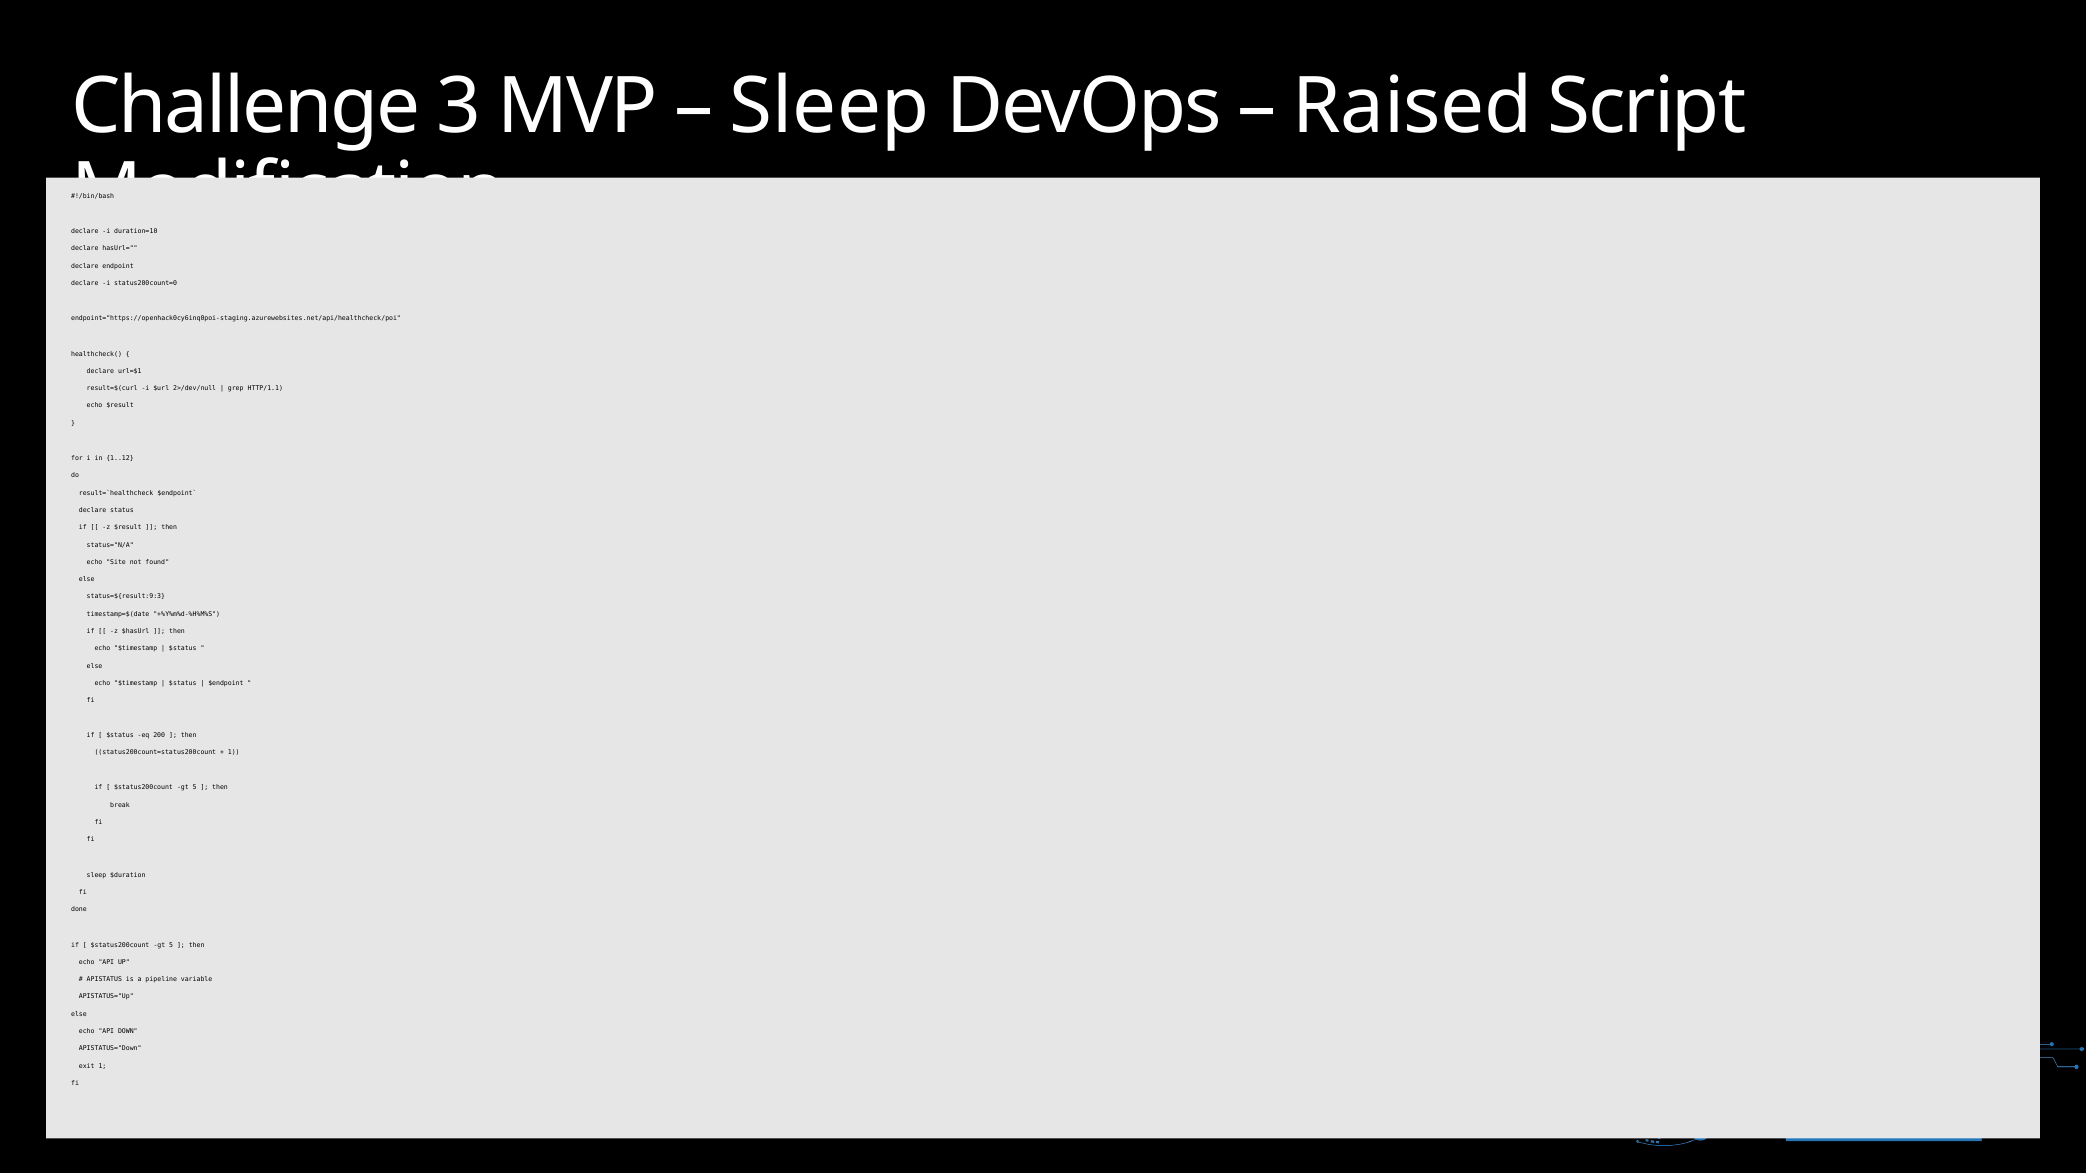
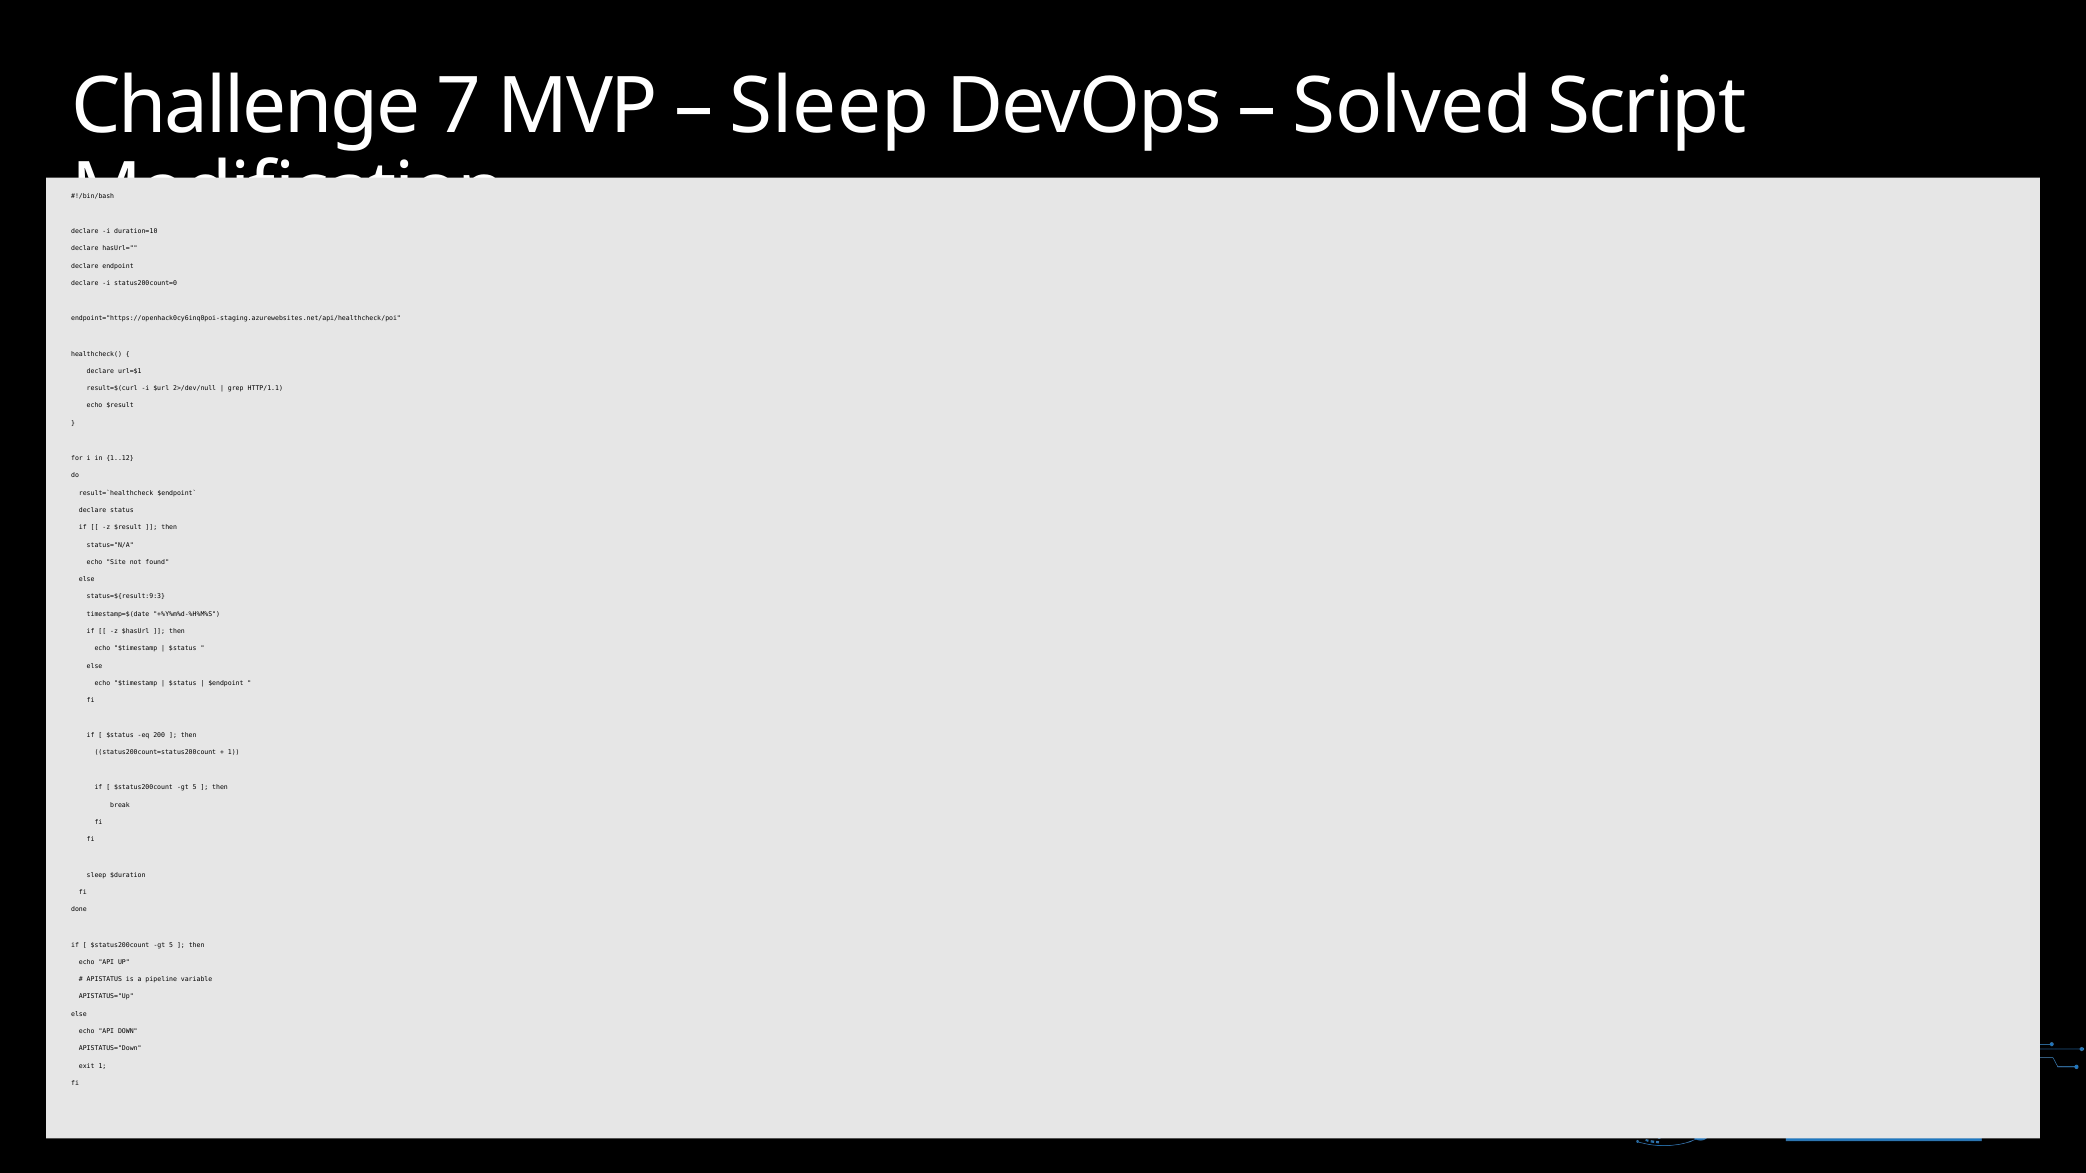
3: 3 -> 7
Raised: Raised -> Solved
